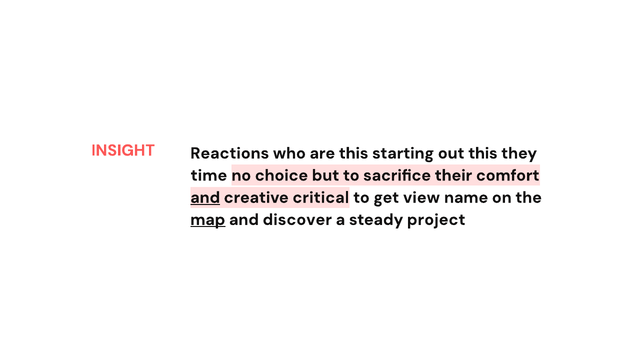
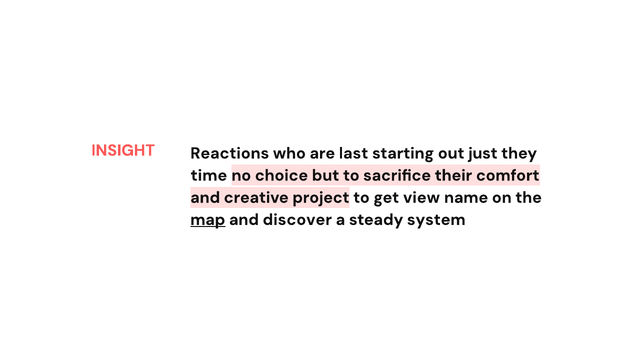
are this: this -> last
out this: this -> just
and at (205, 198) underline: present -> none
critical: critical -> project
project: project -> system
